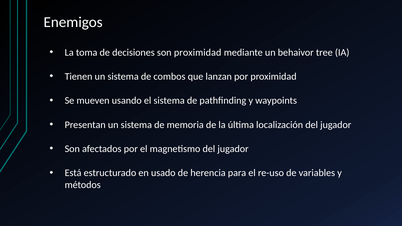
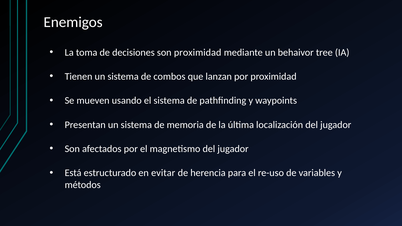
usado: usado -> evitar
